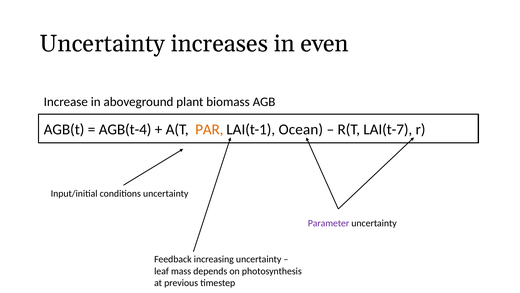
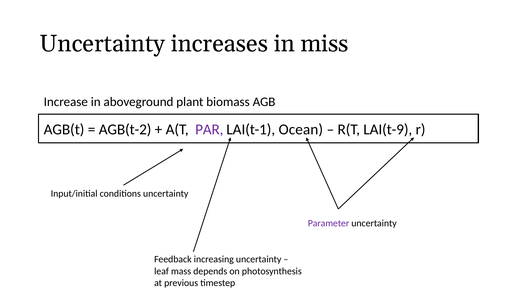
even: even -> miss
AGB(t-4: AGB(t-4 -> AGB(t-2
PAR colour: orange -> purple
LAI(t-7: LAI(t-7 -> LAI(t-9
